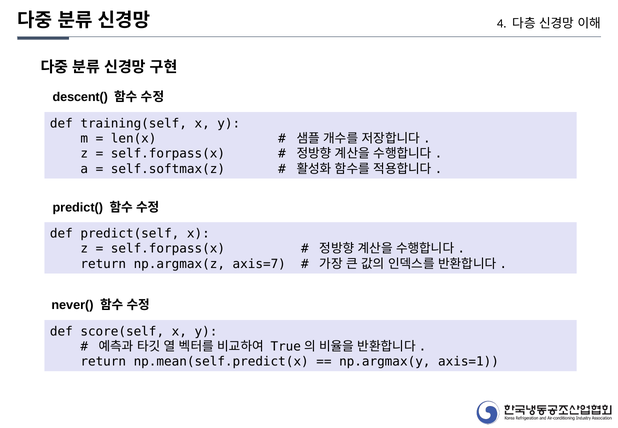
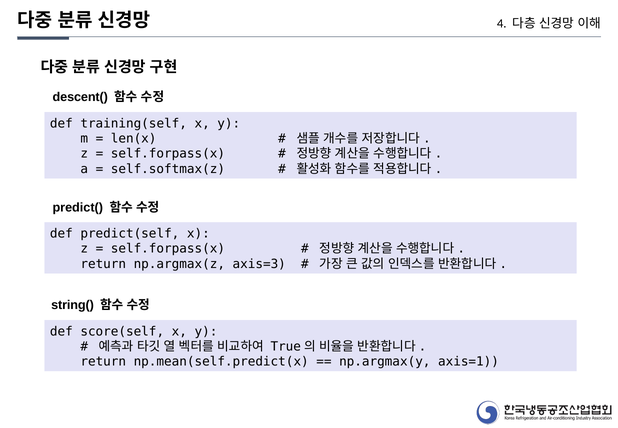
axis=7: axis=7 -> axis=3
never(: never( -> string(
